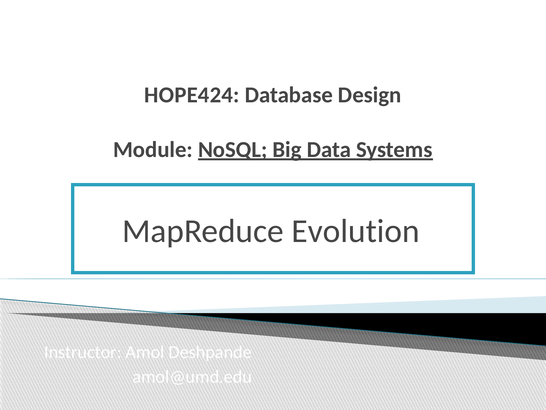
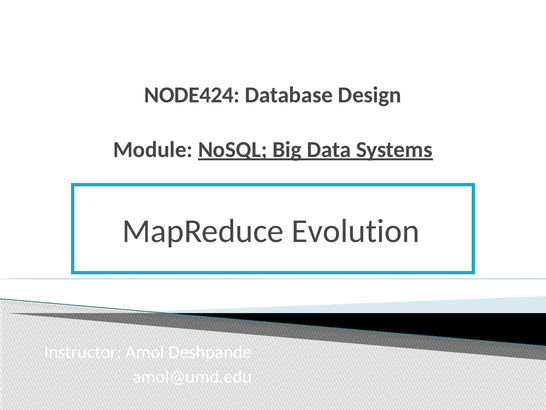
HOPE424: HOPE424 -> NODE424
